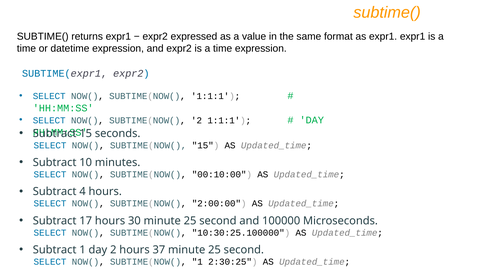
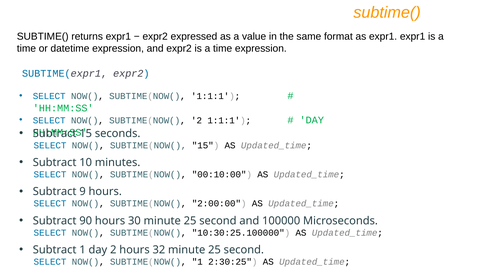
4: 4 -> 9
17: 17 -> 90
37: 37 -> 32
